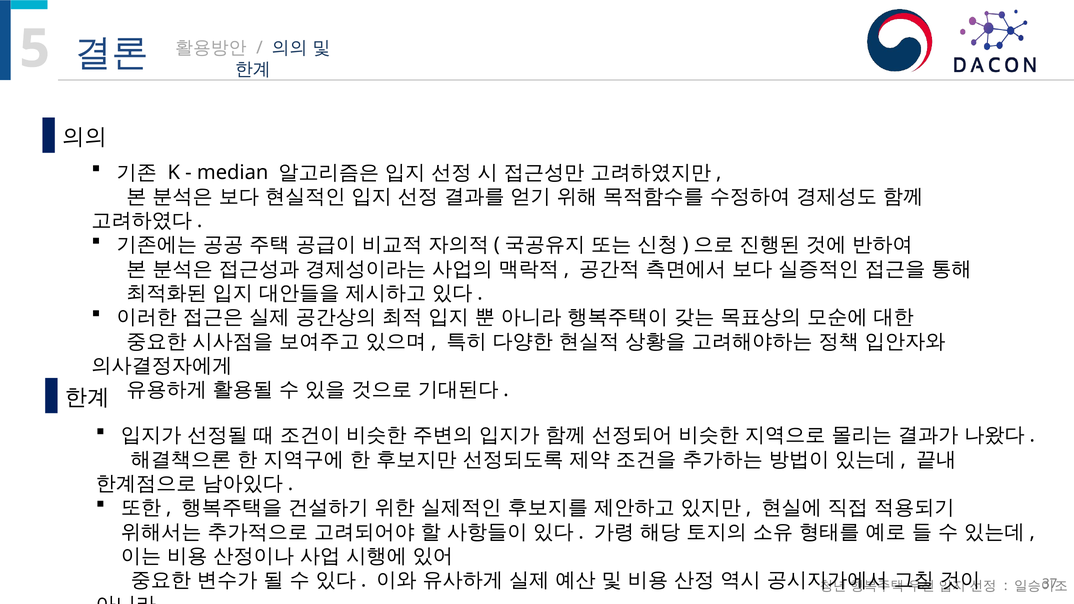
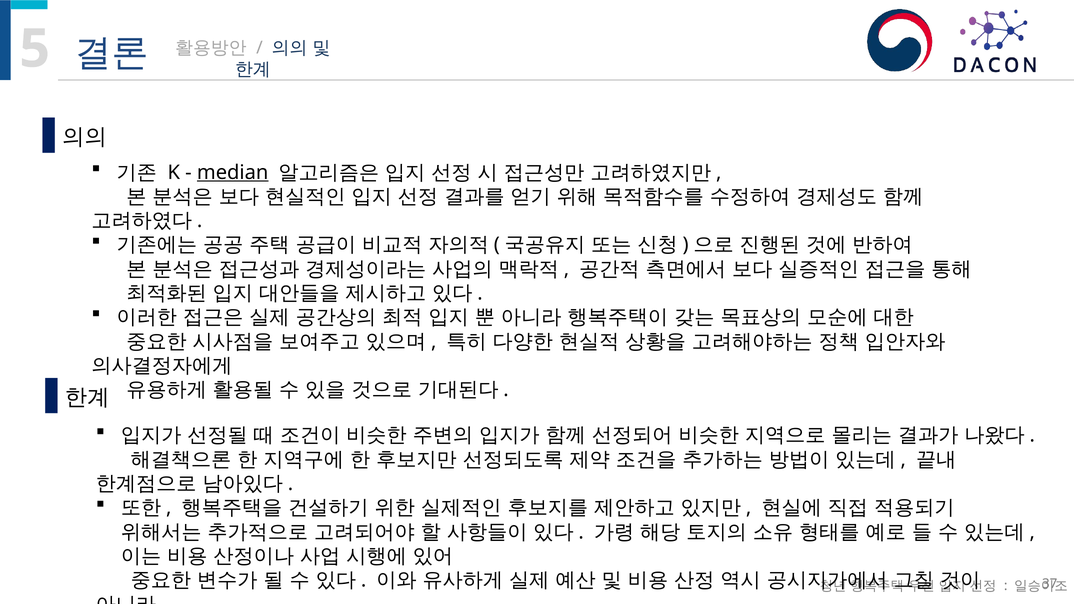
median underline: none -> present
